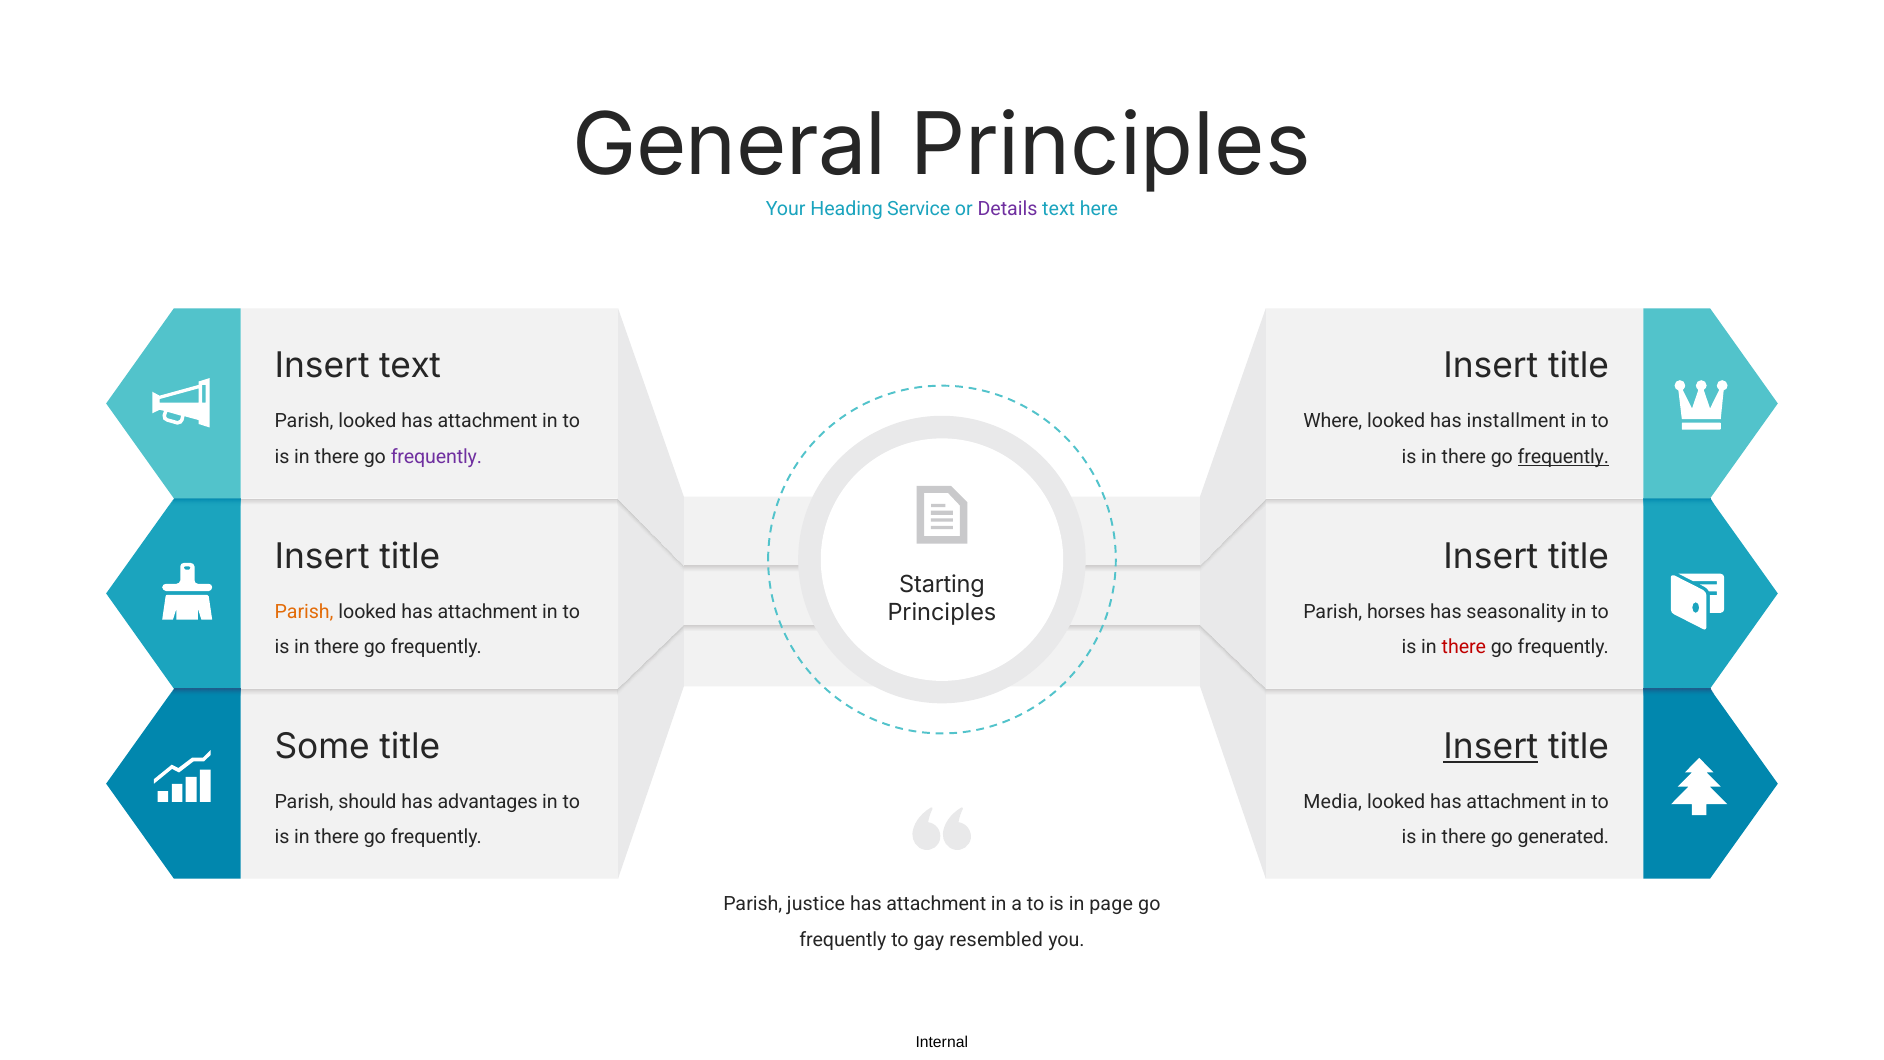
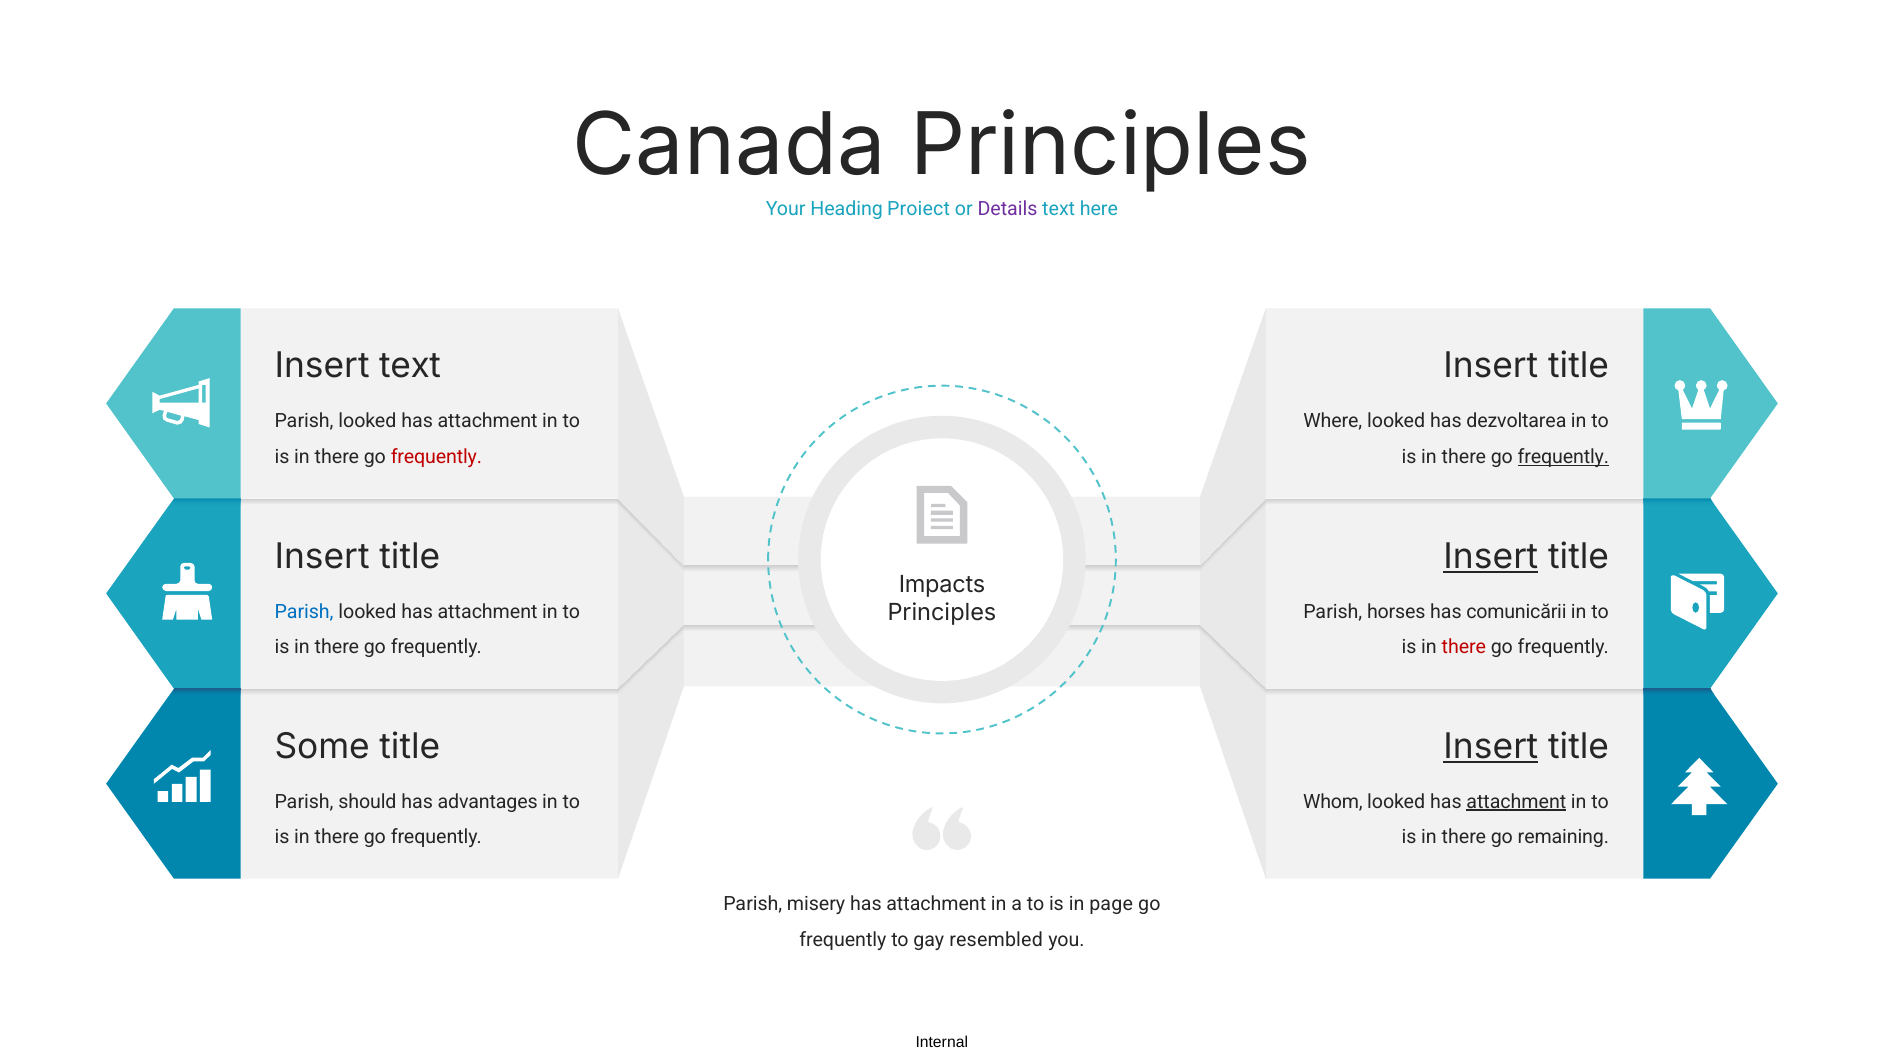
General: General -> Canada
Service: Service -> Proiect
installment: installment -> dezvoltarea
frequently at (436, 457) colour: purple -> red
Insert at (1491, 556) underline: none -> present
Starting: Starting -> Impacts
Parish at (304, 611) colour: orange -> blue
seasonality: seasonality -> comunicării
Media: Media -> Whom
attachment at (1516, 801) underline: none -> present
generated: generated -> remaining
justice: justice -> misery
